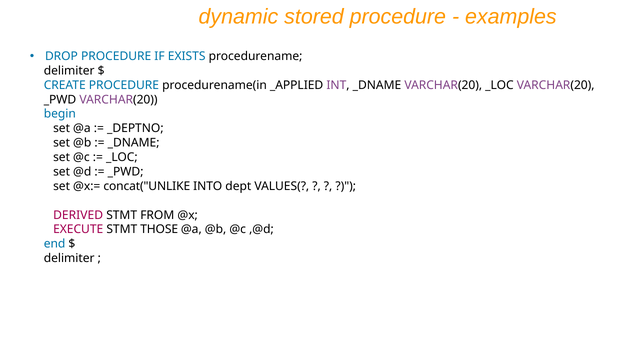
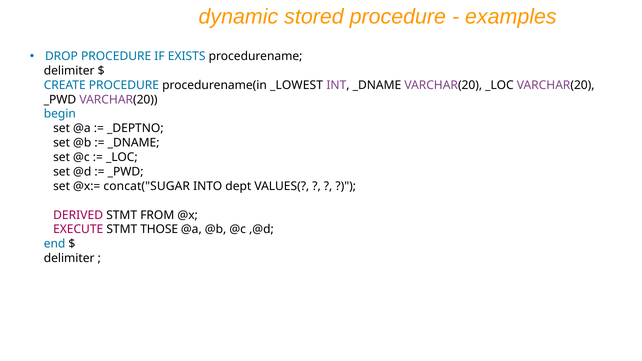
_APPLIED: _APPLIED -> _LOWEST
concat("UNLIKE: concat("UNLIKE -> concat("SUGAR
